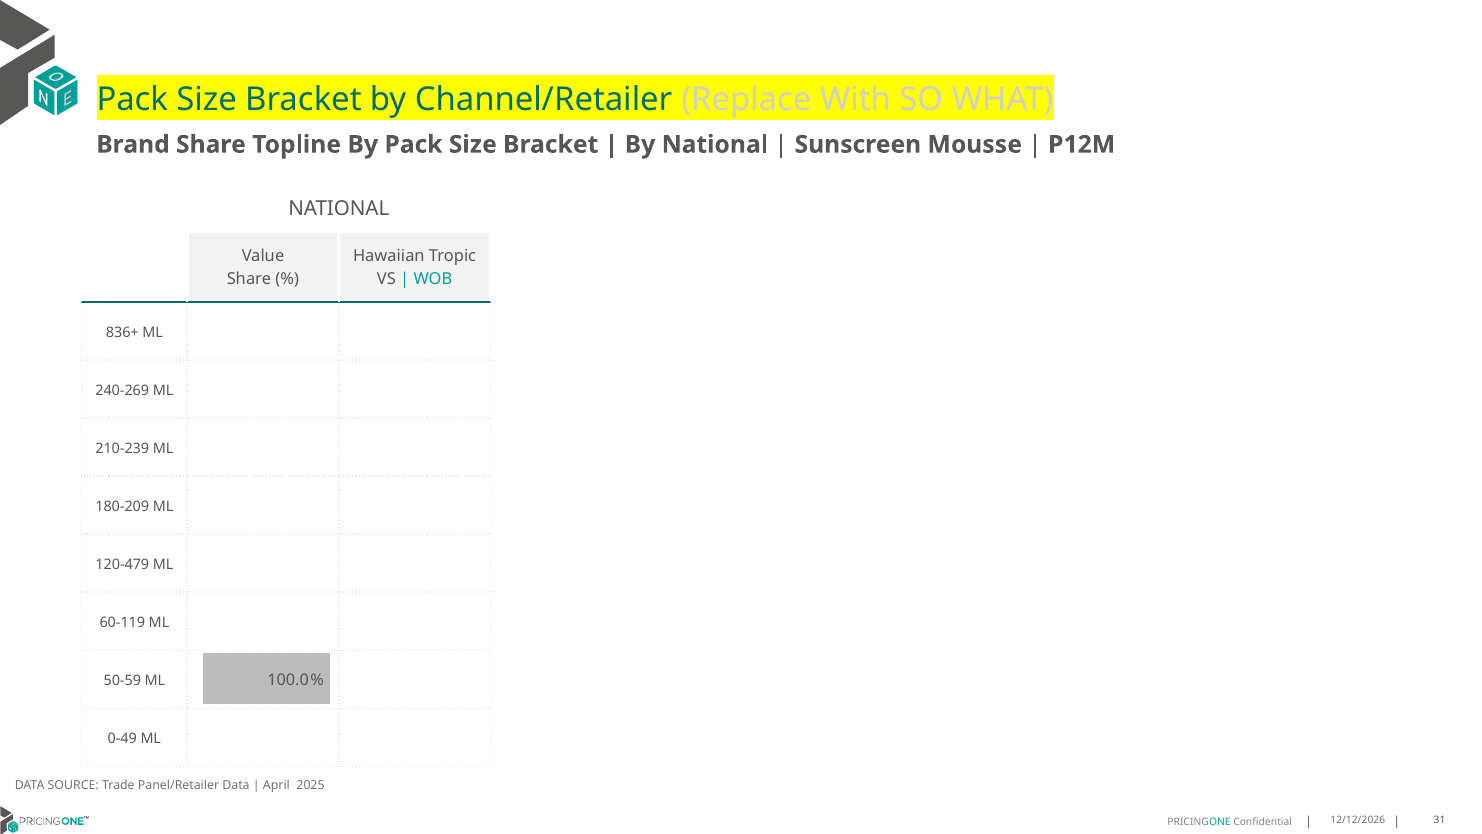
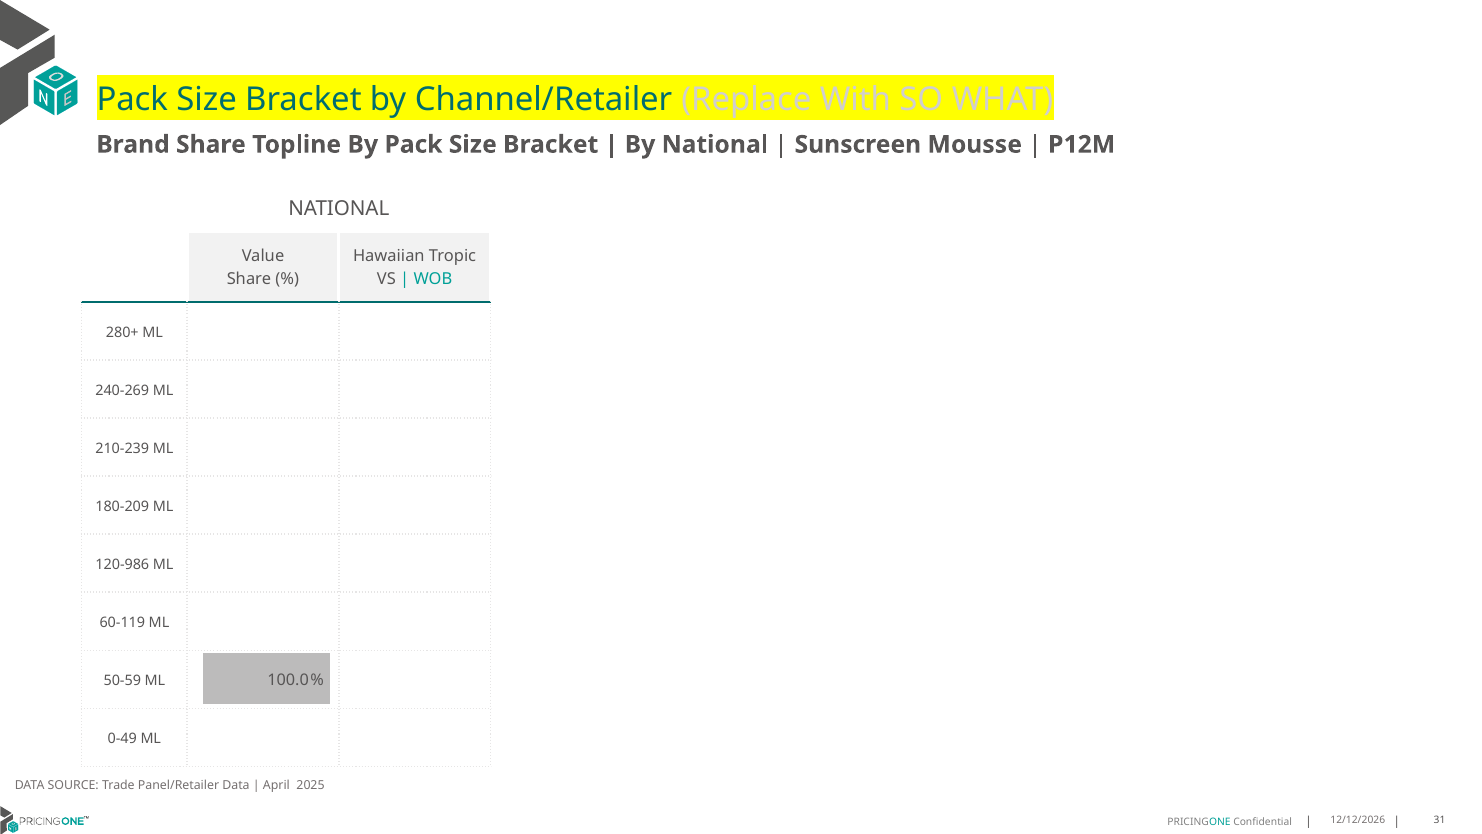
836+: 836+ -> 280+
120-479: 120-479 -> 120-986
